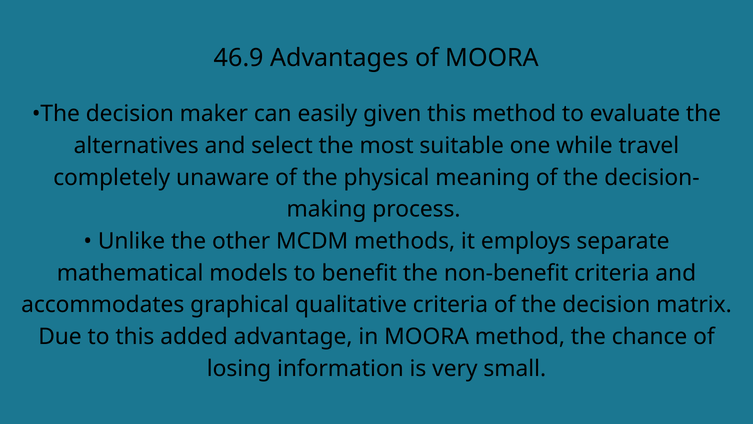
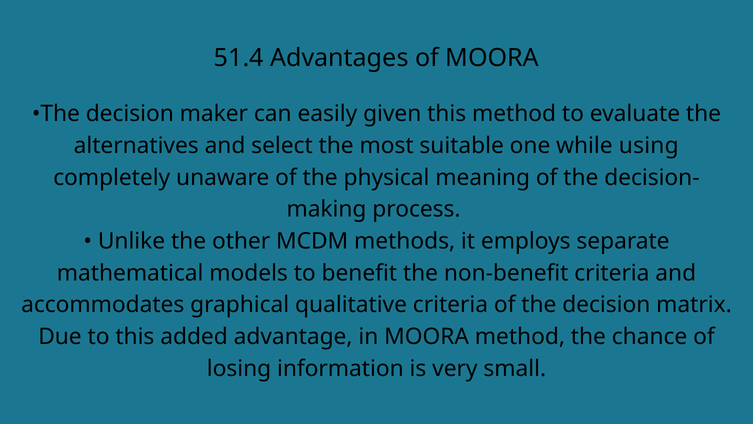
46.9: 46.9 -> 51.4
travel: travel -> using
